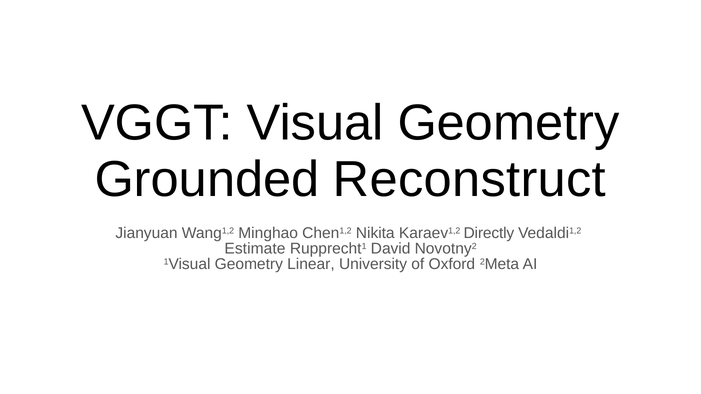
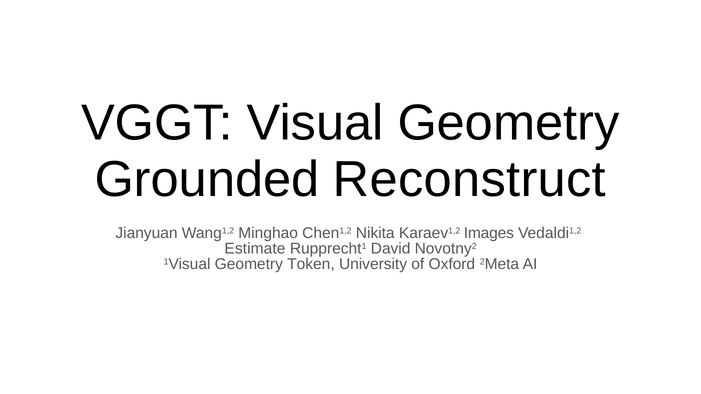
Directly: Directly -> Images
Linear: Linear -> Token
